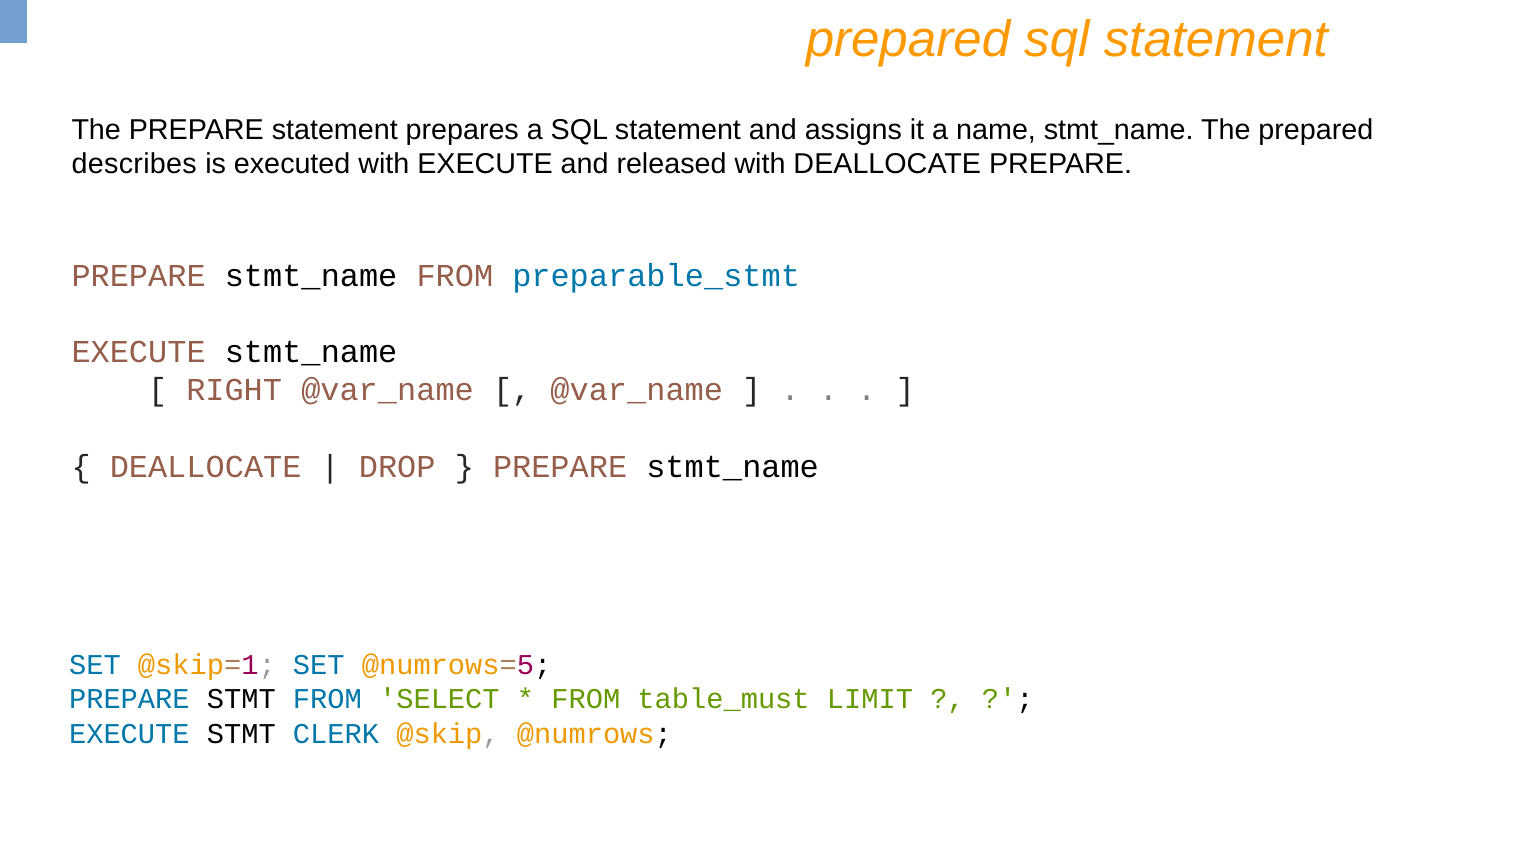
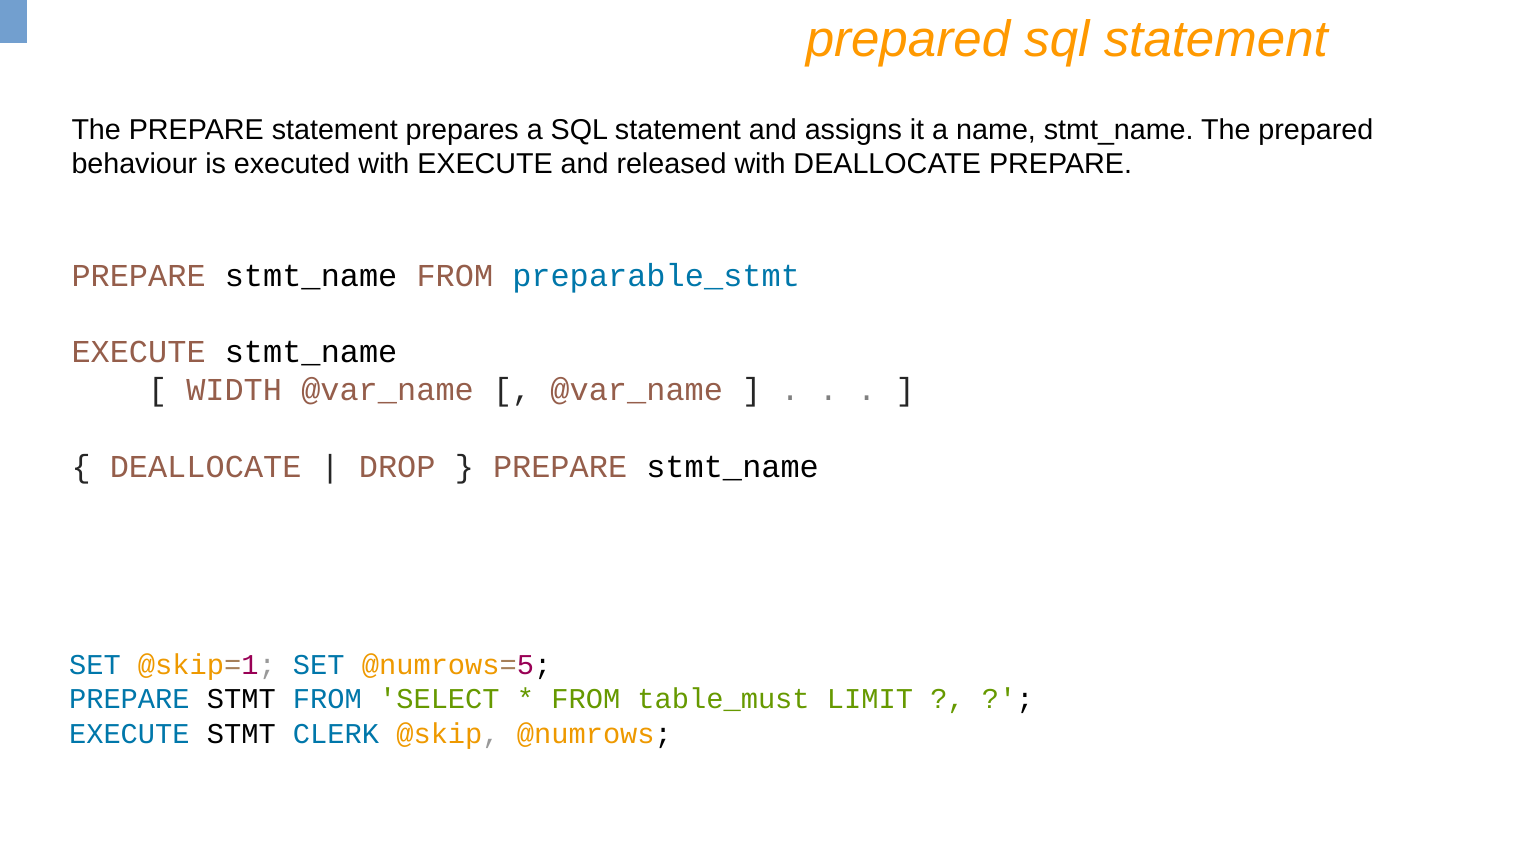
describes: describes -> behaviour
RIGHT: RIGHT -> WIDTH
